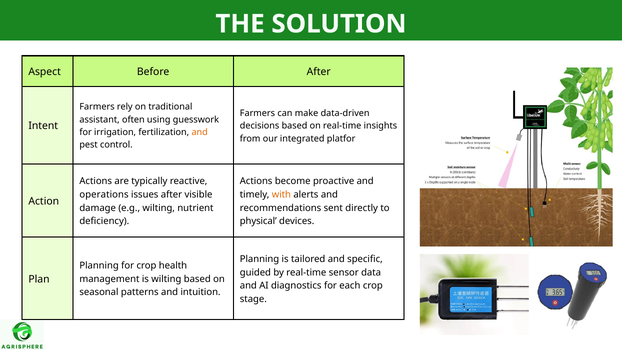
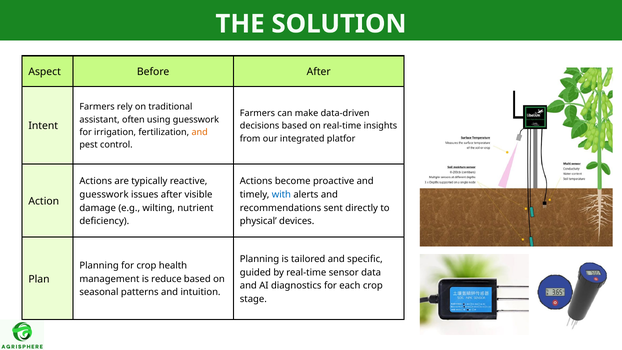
operations at (104, 195): operations -> guesswork
with colour: orange -> blue
is wilting: wilting -> reduce
